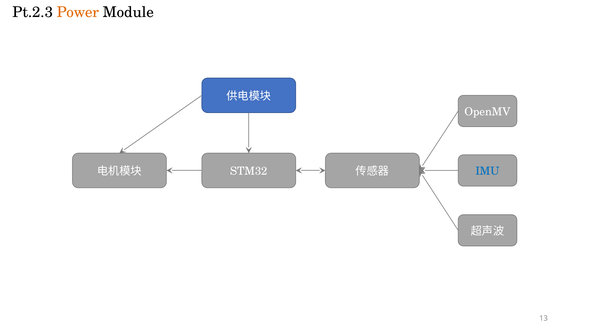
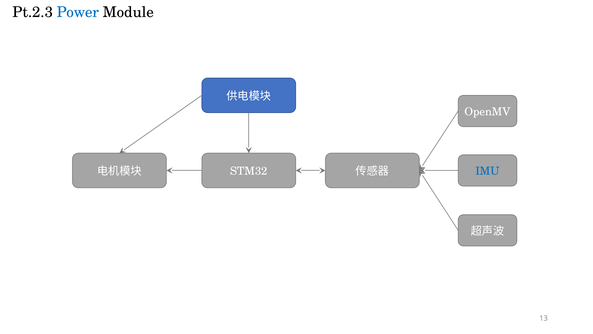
Power colour: orange -> blue
